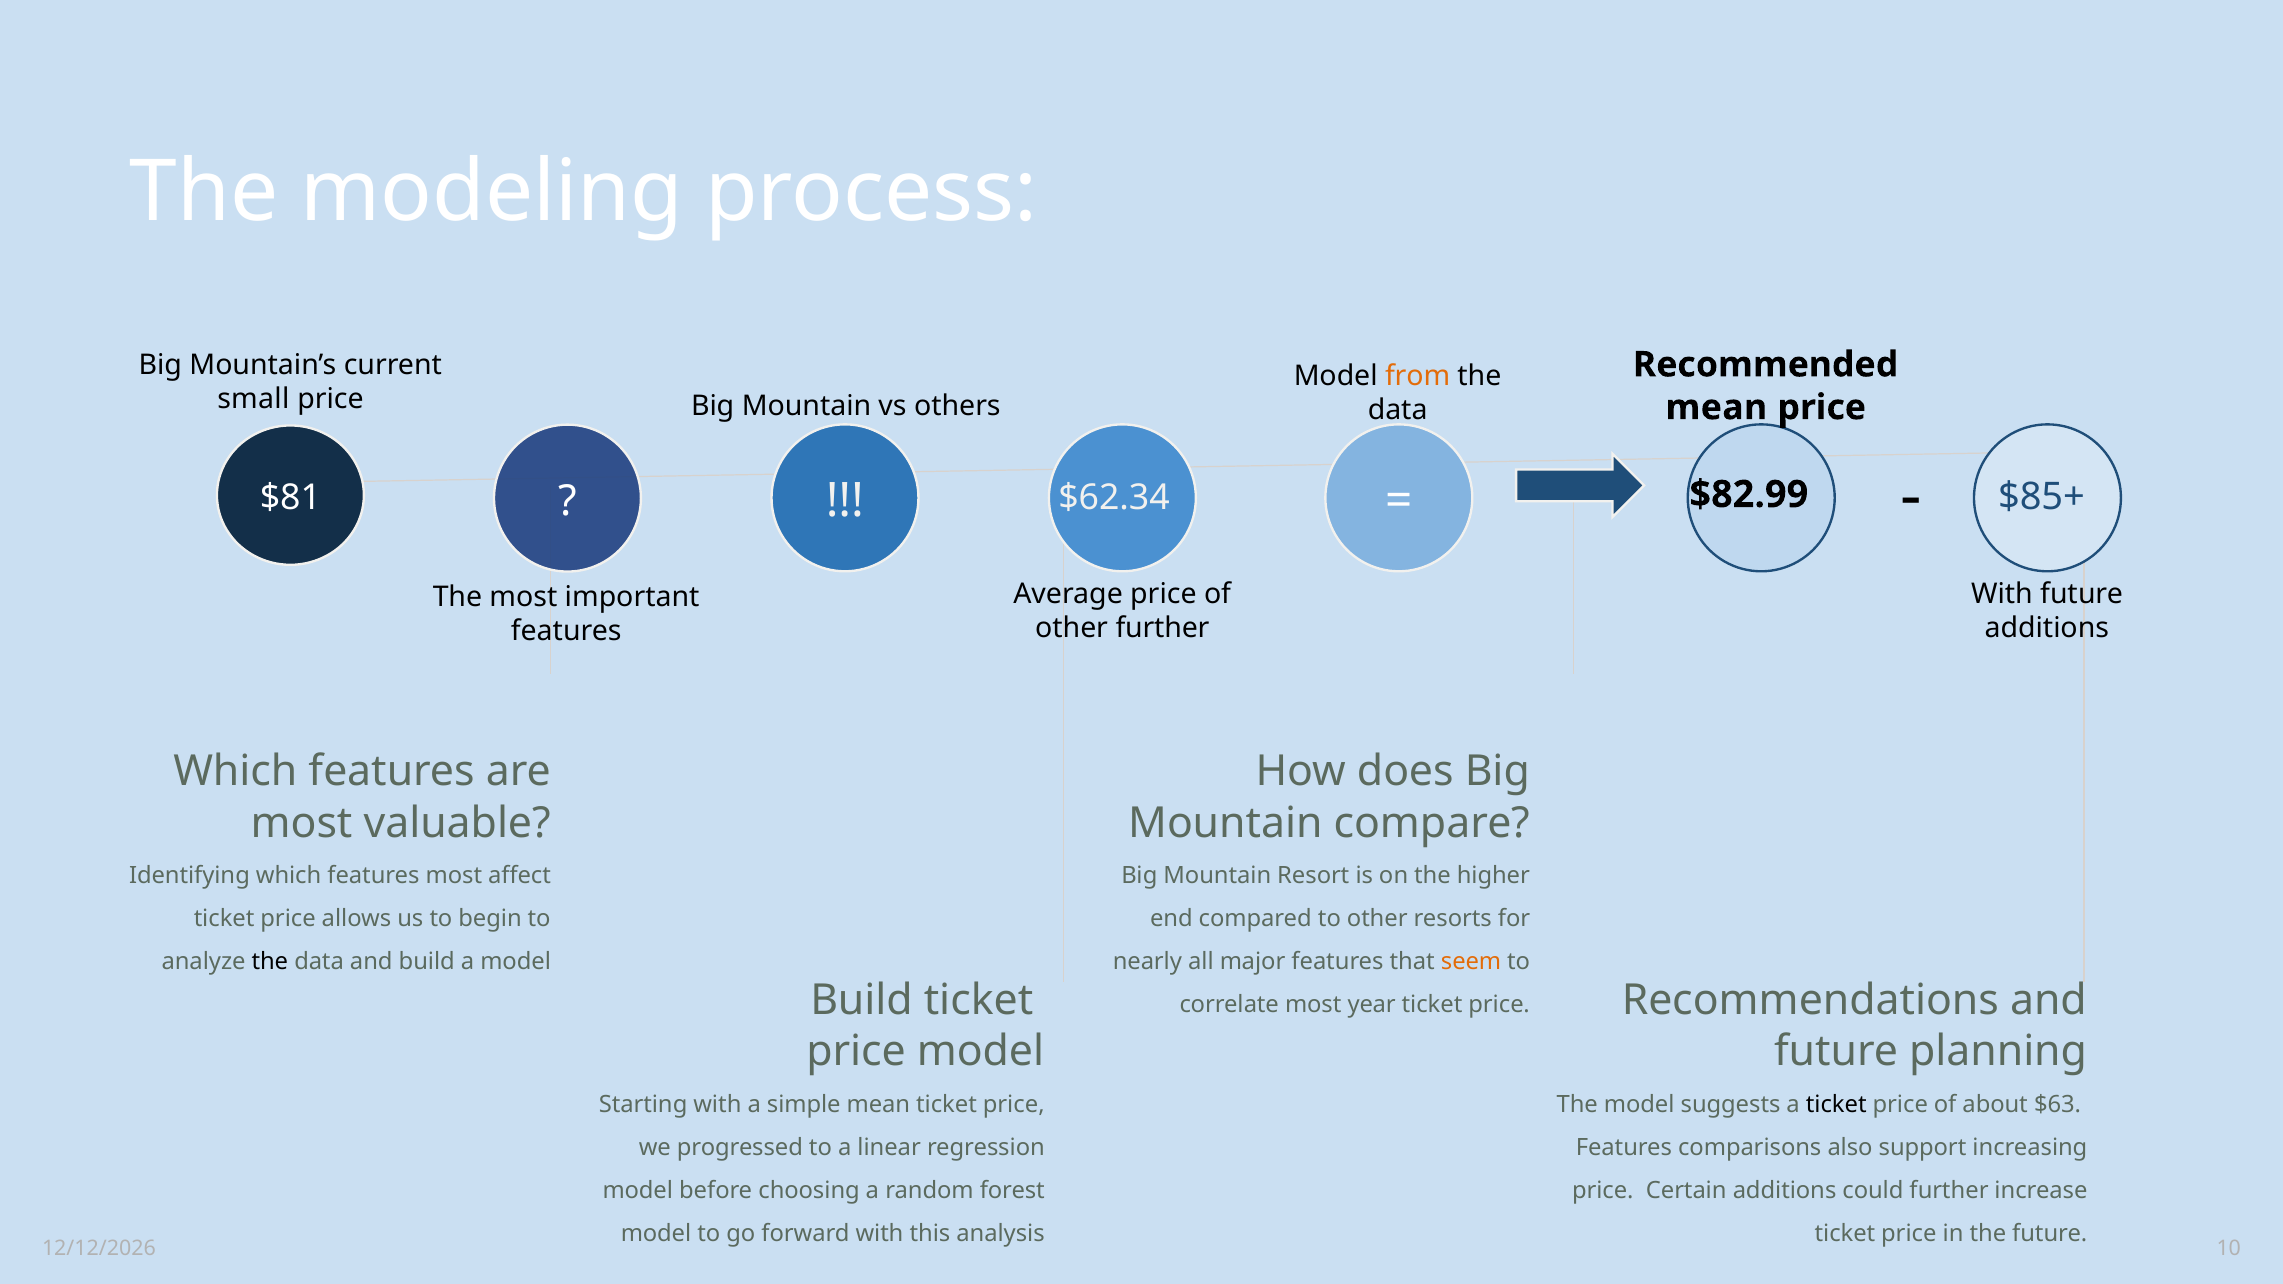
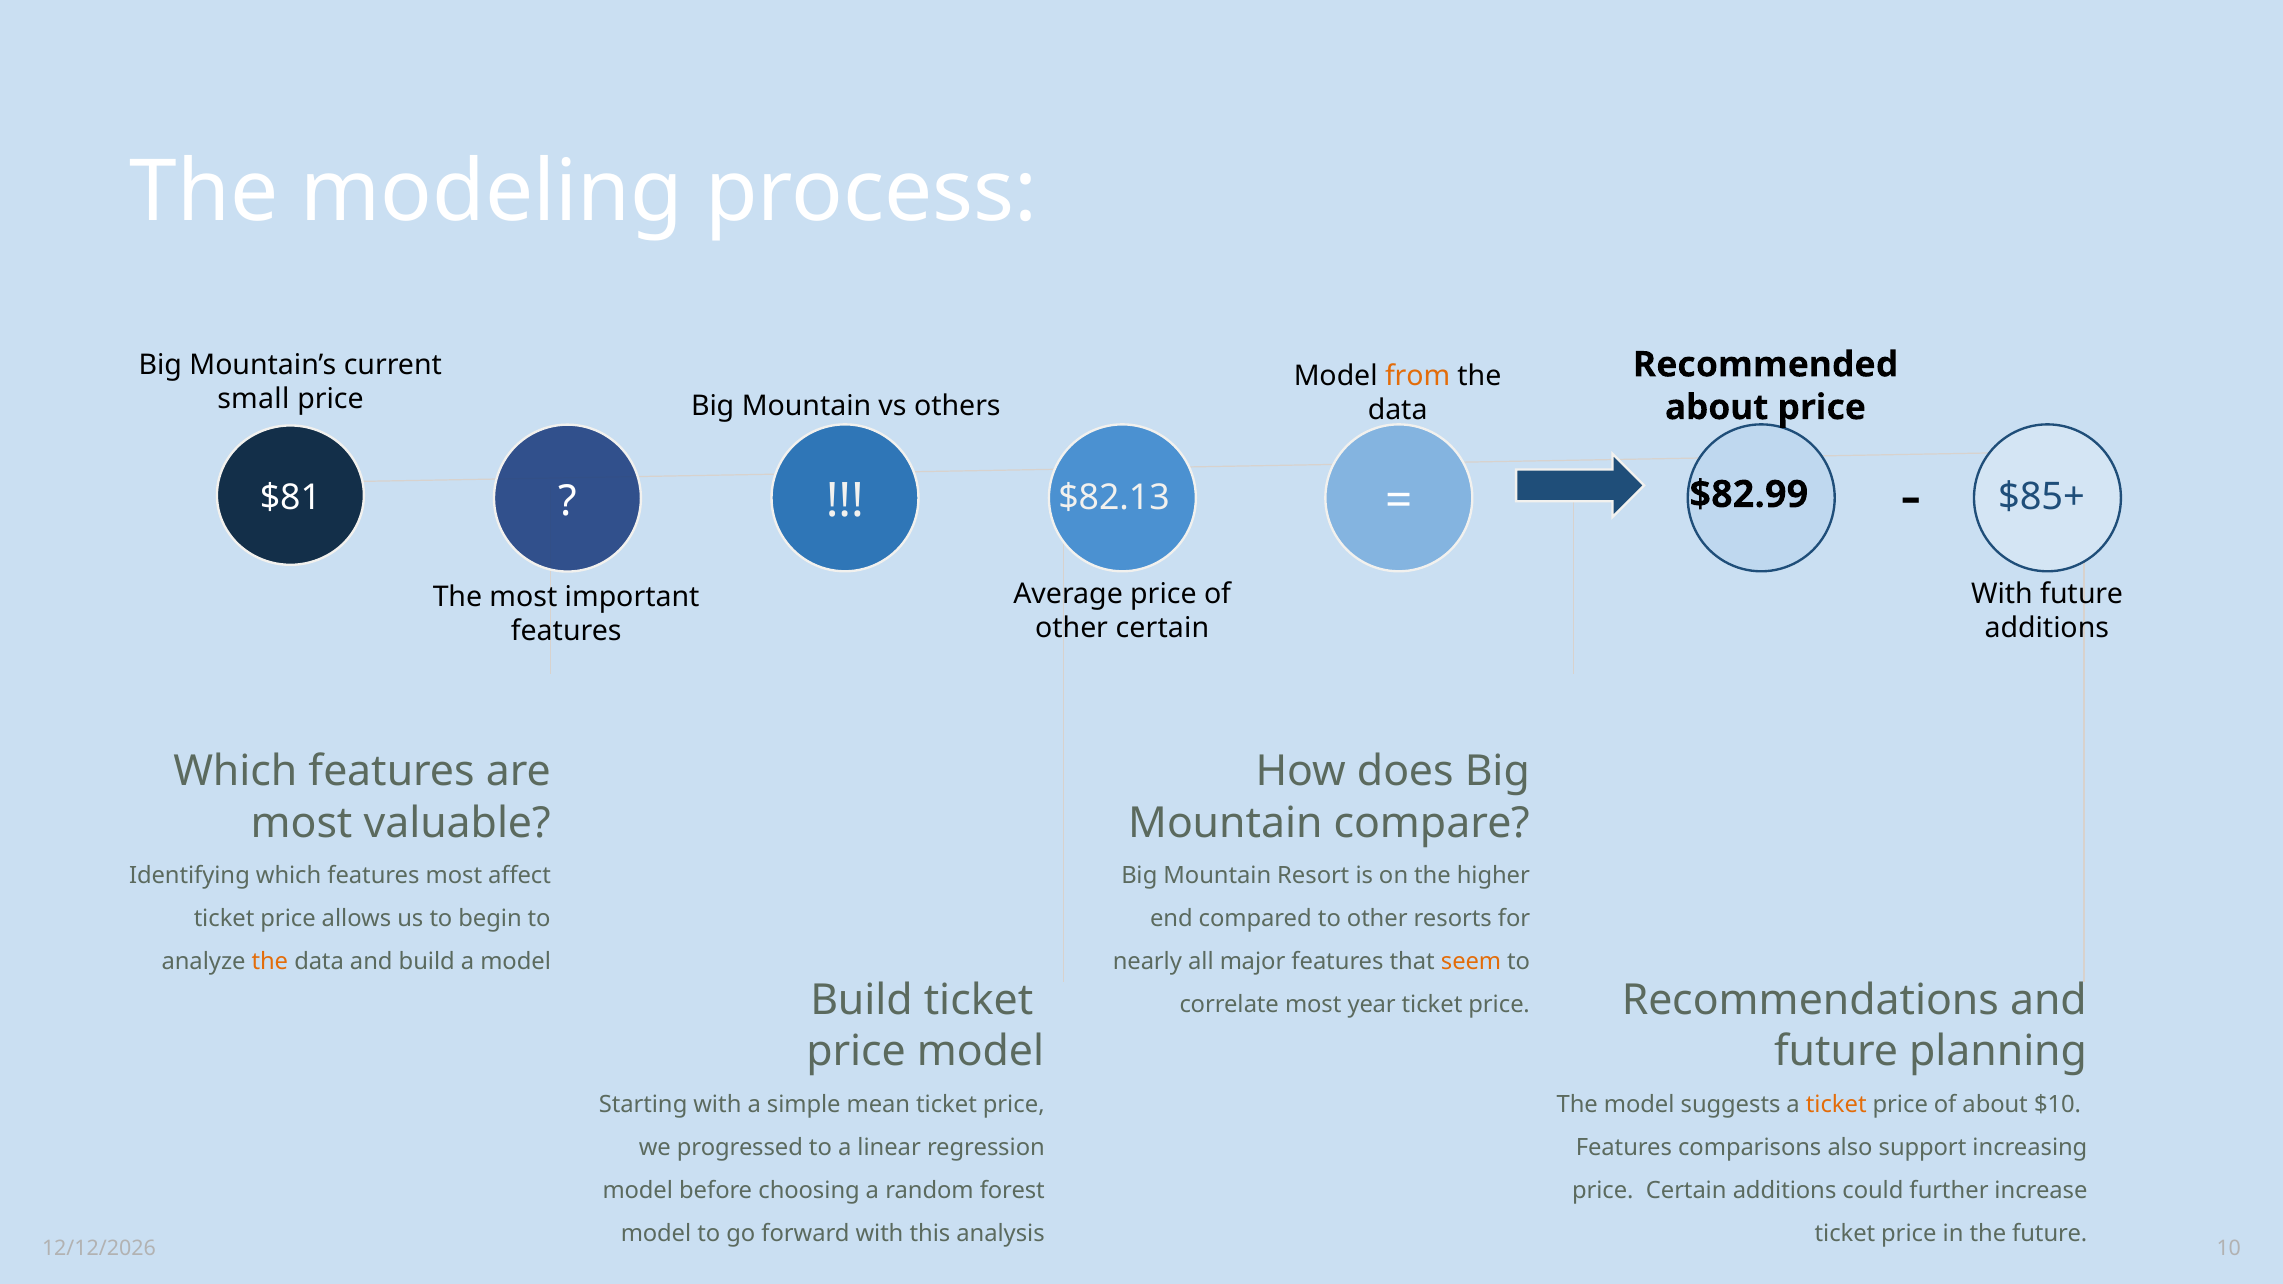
mean at (1716, 408): mean -> about
$62.34: $62.34 -> $82.13
other further: further -> certain
the at (270, 962) colour: black -> orange
ticket at (1836, 1105) colour: black -> orange
$63: $63 -> $10
